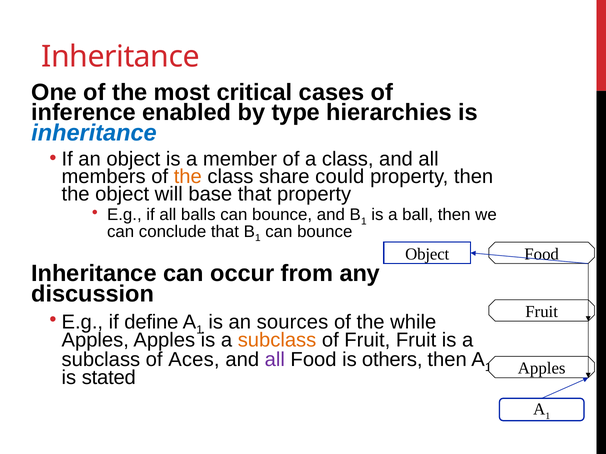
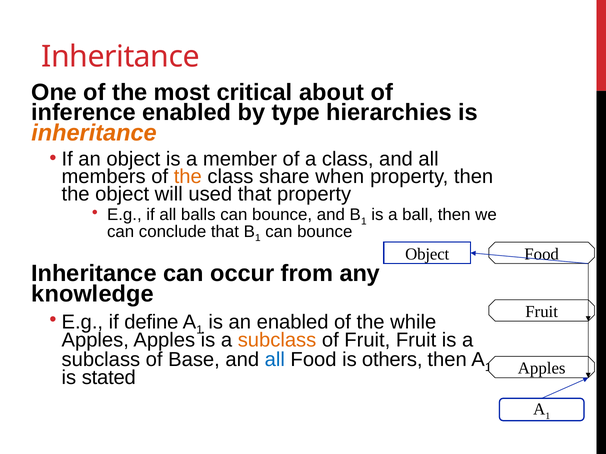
cases: cases -> about
inheritance at (94, 133) colour: blue -> orange
could: could -> when
base: base -> used
discussion: discussion -> knowledge
an sources: sources -> enabled
Aces: Aces -> Base
all at (275, 360) colour: purple -> blue
